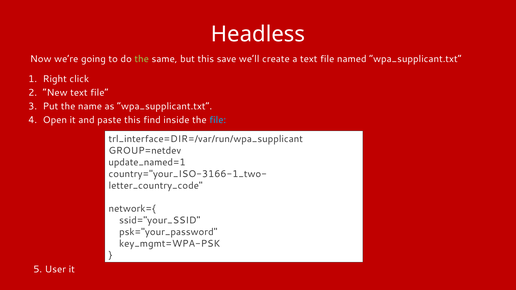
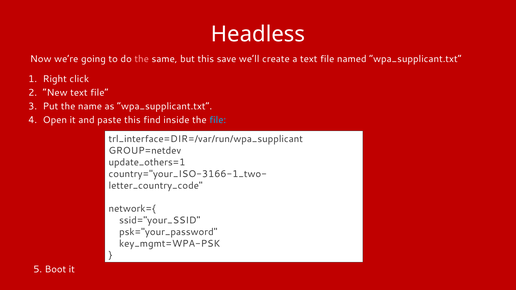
the at (142, 59) colour: light green -> pink
update_named=1: update_named=1 -> update_others=1
User: User -> Boot
